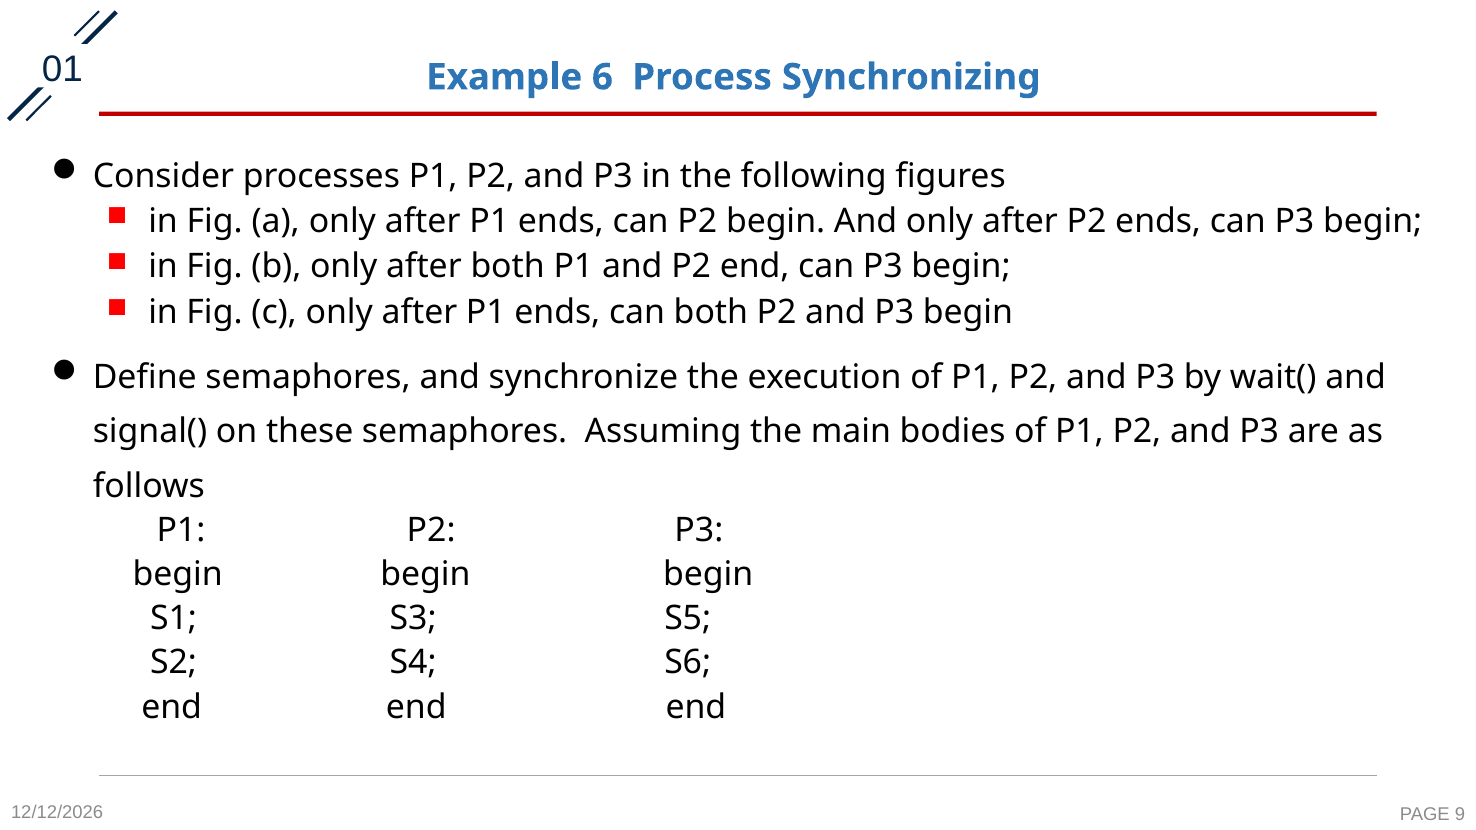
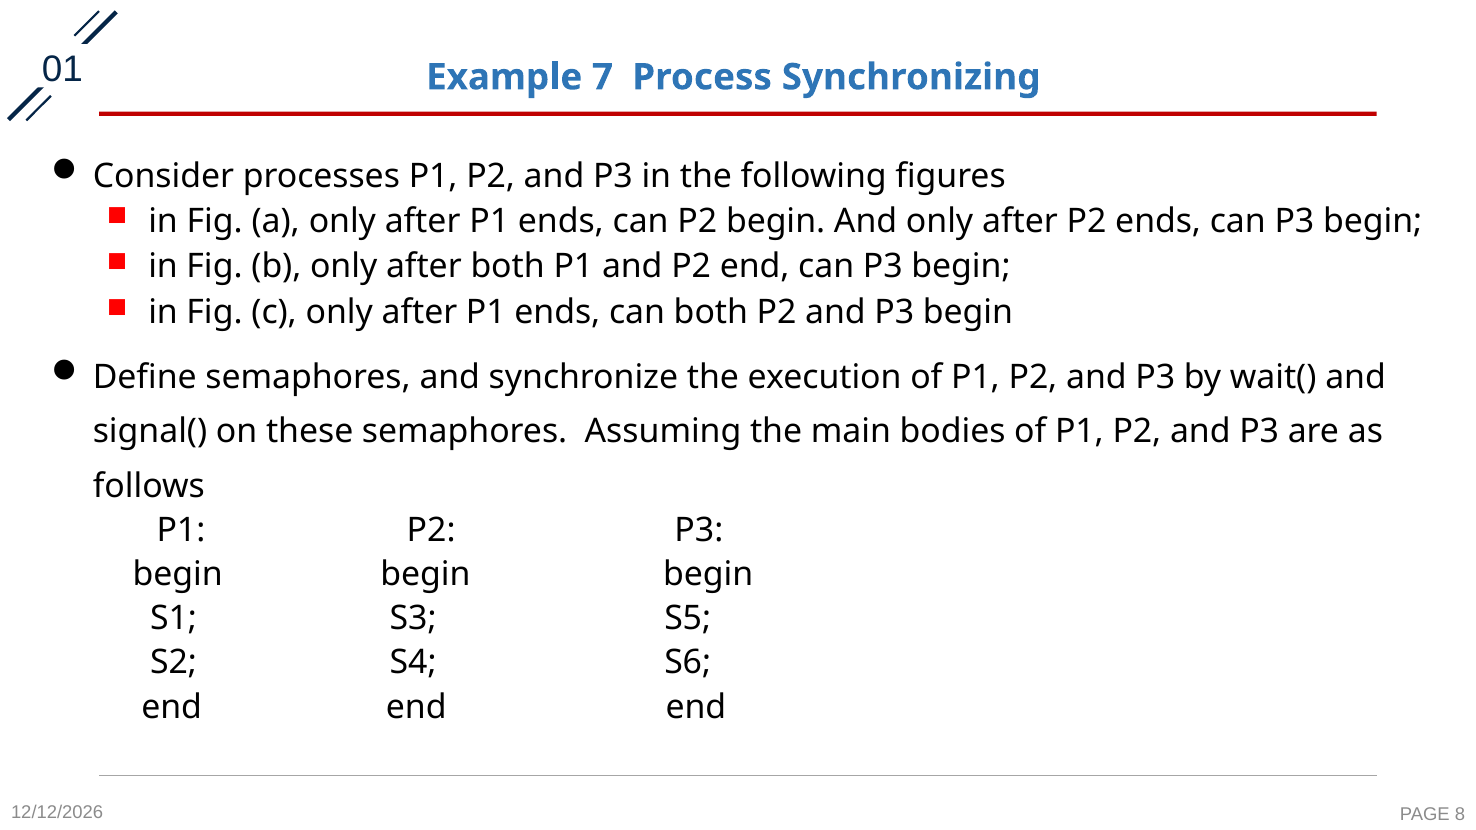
6: 6 -> 7
9: 9 -> 8
